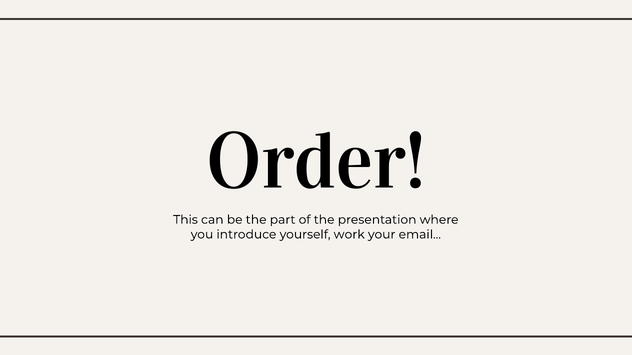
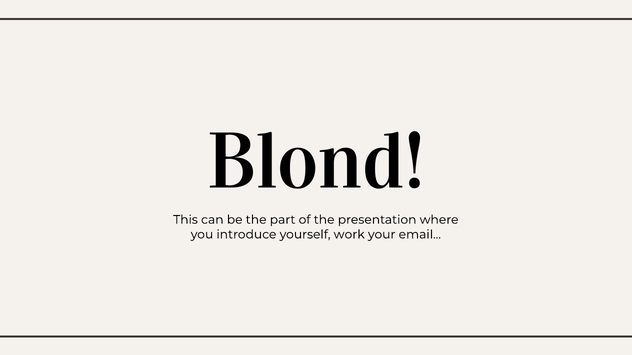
Order: Order -> Blond
